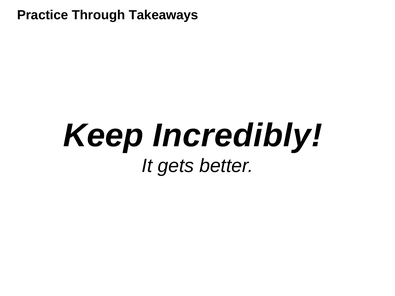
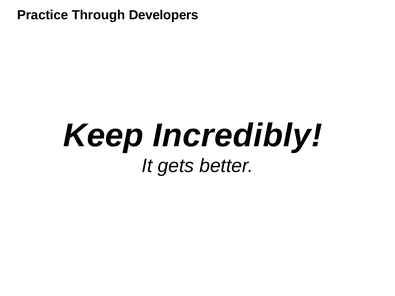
Takeaways: Takeaways -> Developers
